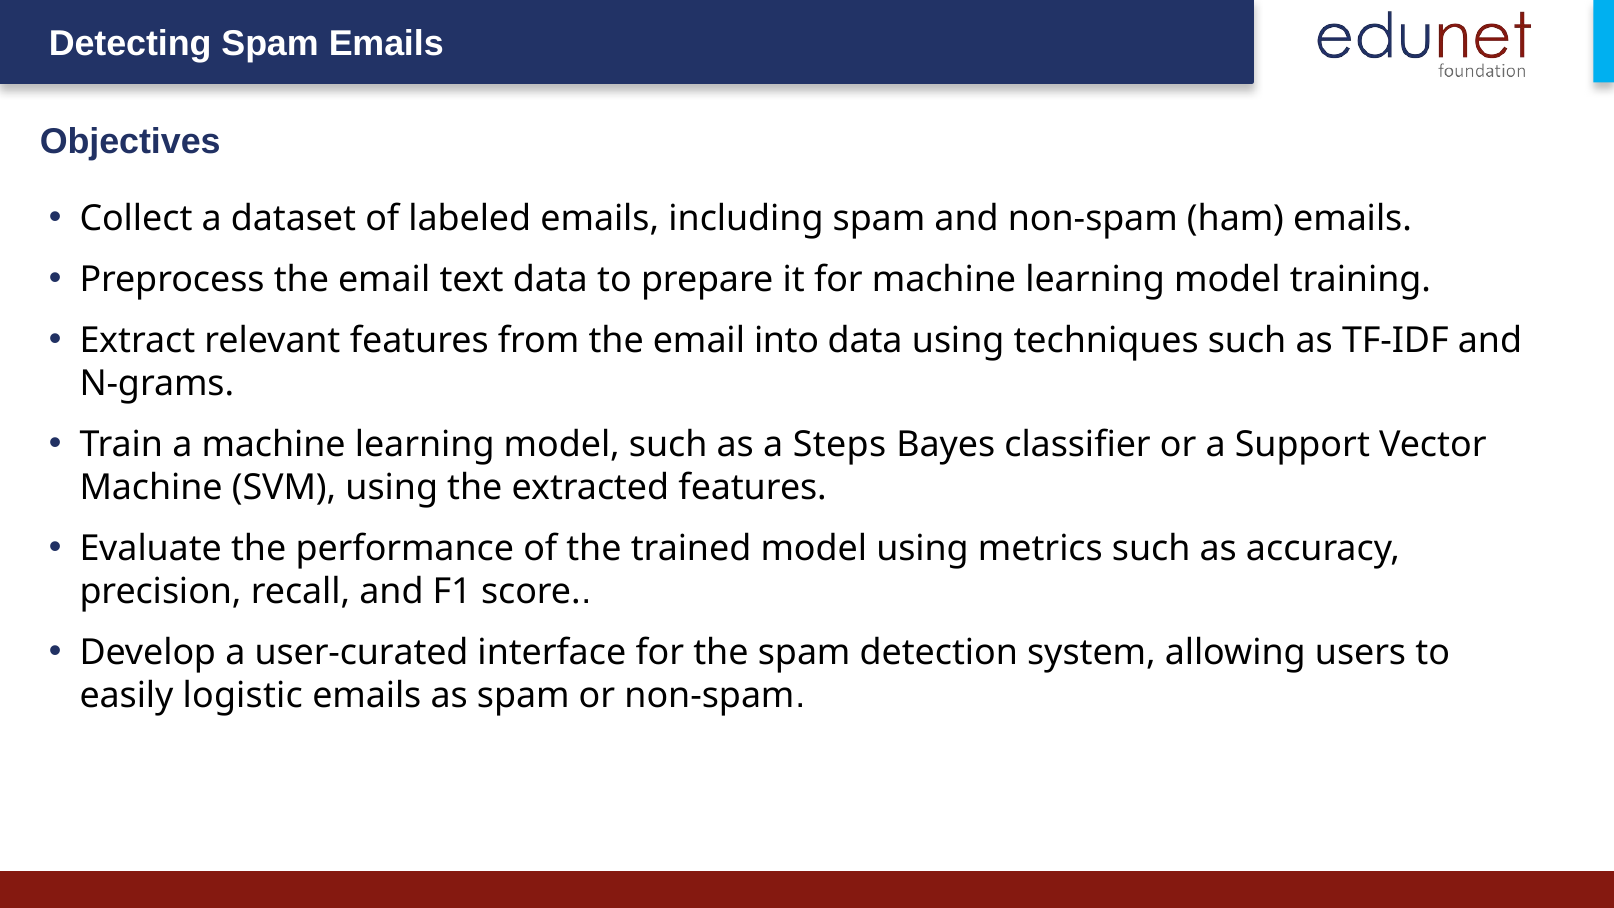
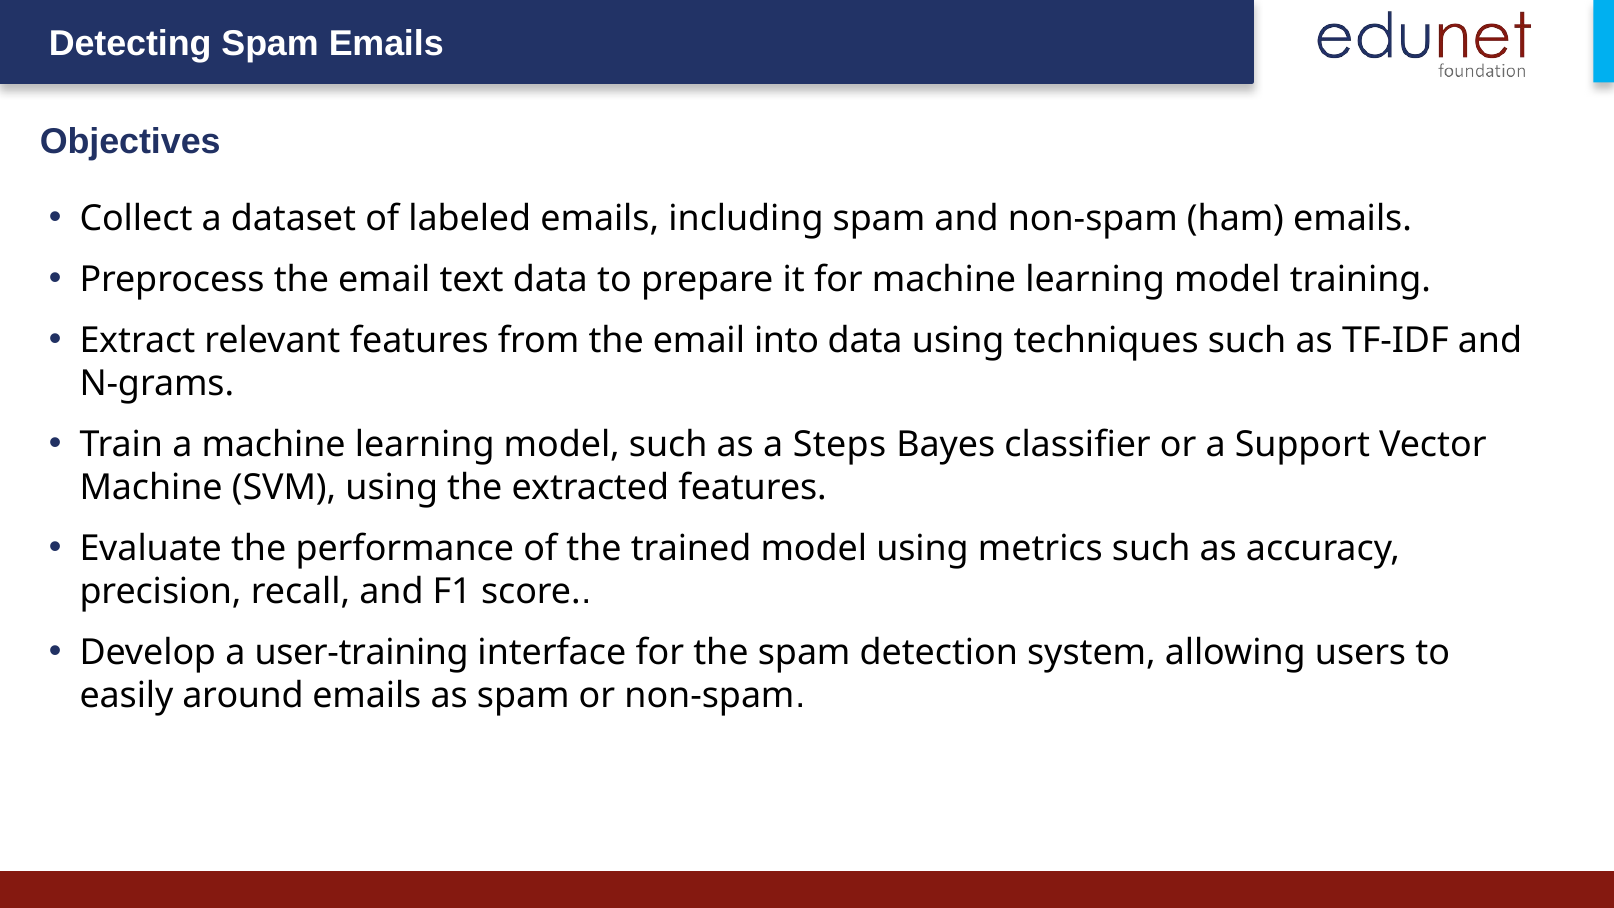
user-curated: user-curated -> user-training
logistic: logistic -> around
